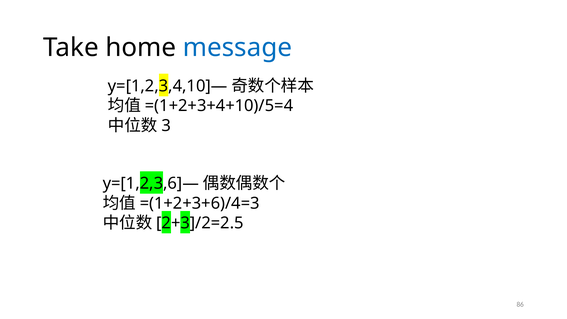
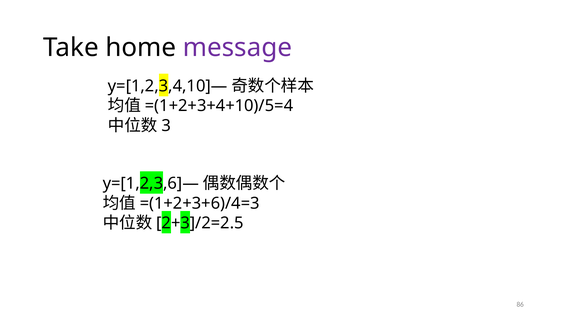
message colour: blue -> purple
